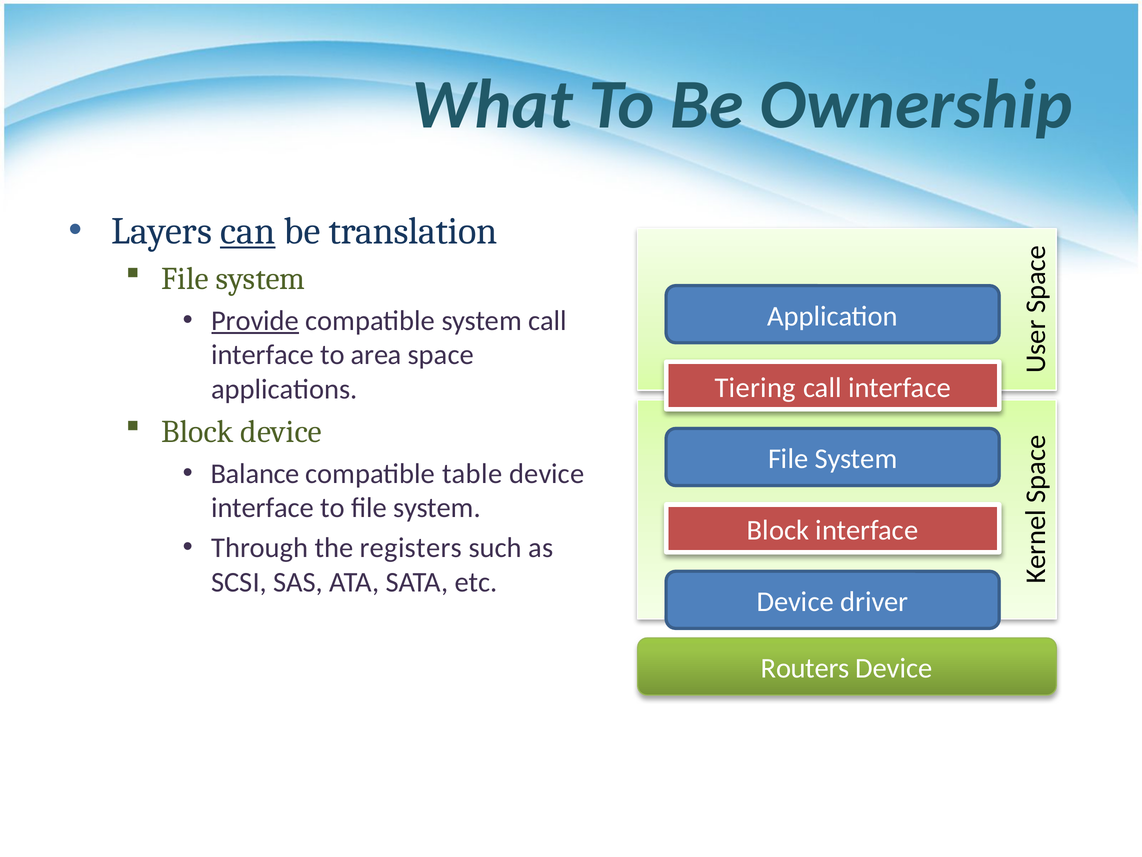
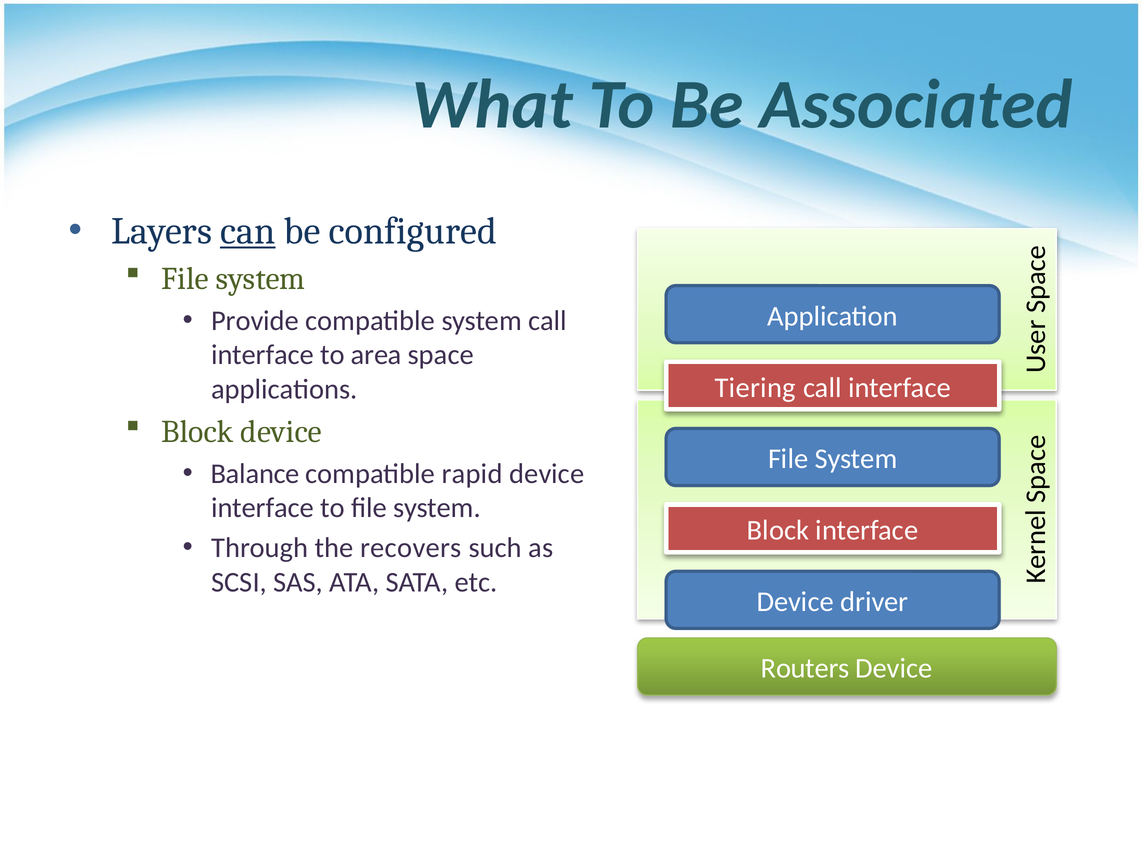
Ownership: Ownership -> Associated
translation: translation -> configured
Provide underline: present -> none
table: table -> rapid
registers: registers -> recovers
